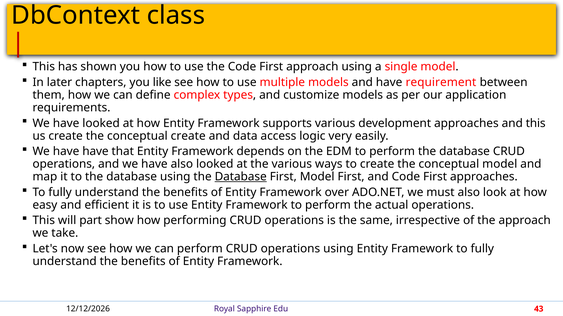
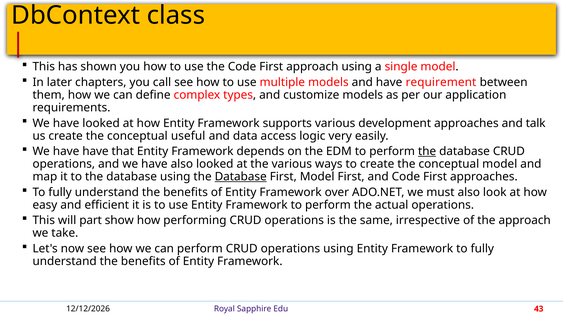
like: like -> call
and this: this -> talk
conceptual create: create -> useful
the at (427, 152) underline: none -> present
